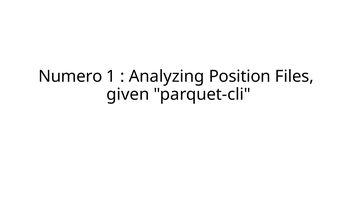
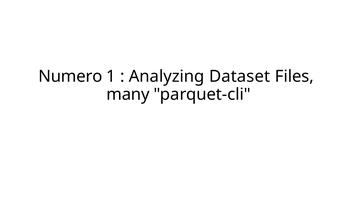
Position: Position -> Dataset
given: given -> many
